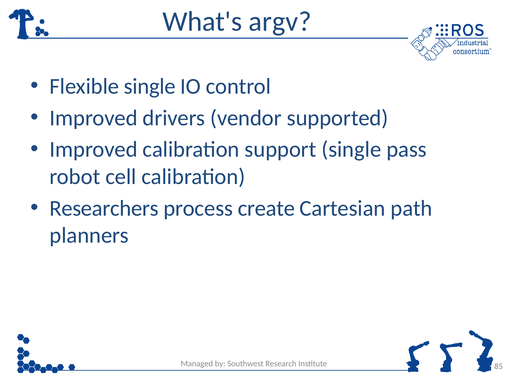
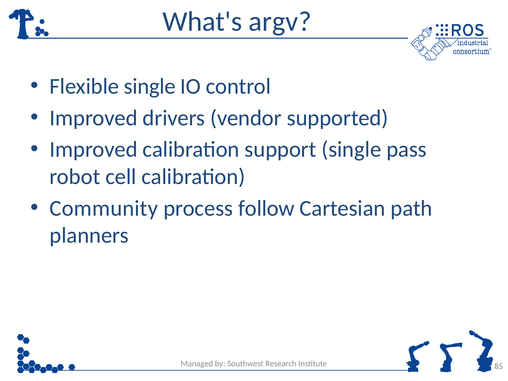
Researchers: Researchers -> Community
create: create -> follow
